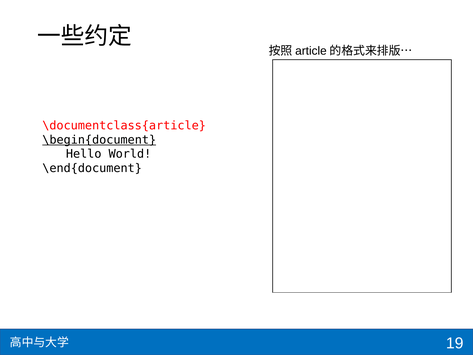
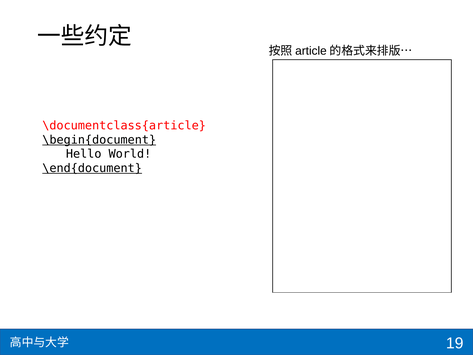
\end{document underline: none -> present
